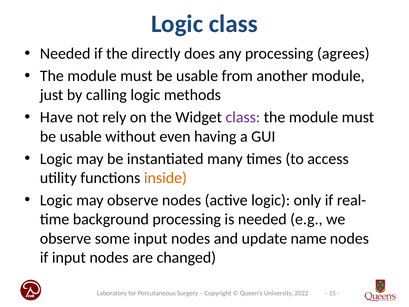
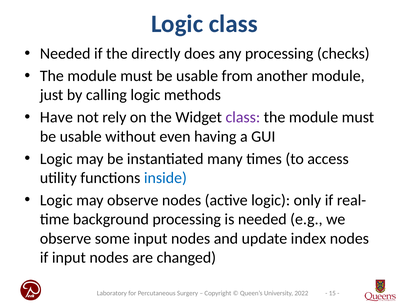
agrees: agrees -> checks
inside colour: orange -> blue
name: name -> index
